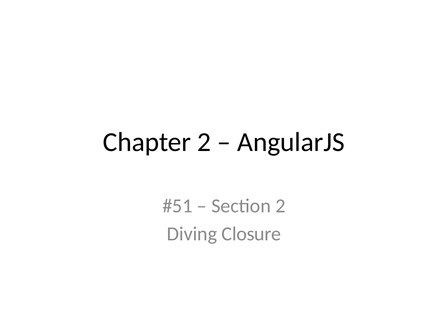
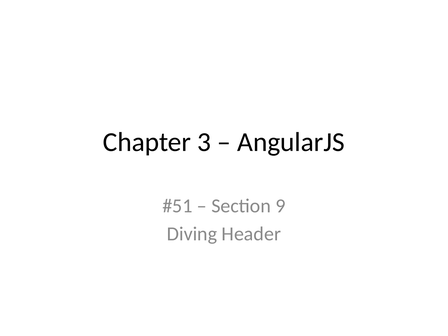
Chapter 2: 2 -> 3
Section 2: 2 -> 9
Closure: Closure -> Header
